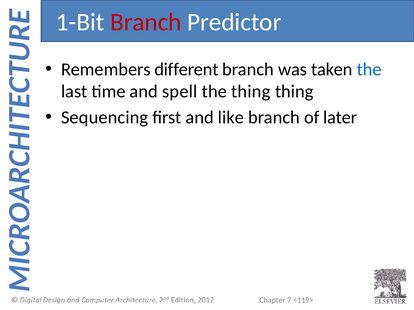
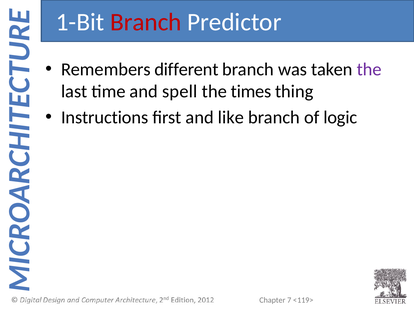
the at (369, 70) colour: blue -> purple
the thing: thing -> times
Sequencing: Sequencing -> Instructions
later: later -> logic
